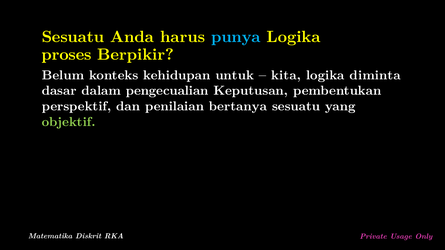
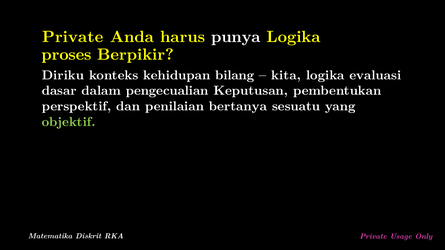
Sesuatu at (73, 37): Sesuatu -> Private
punya colour: light blue -> white
Belum: Belum -> Diriku
untuk: untuk -> bilang
diminta: diminta -> evaluasi
